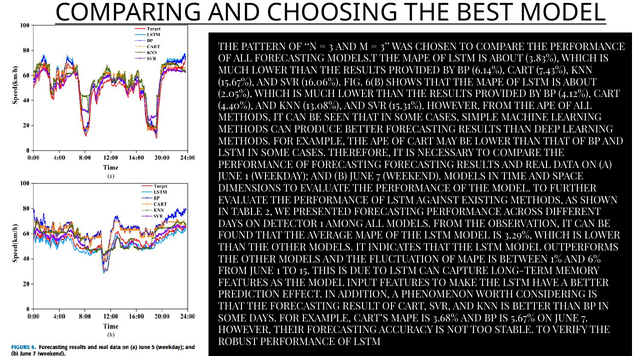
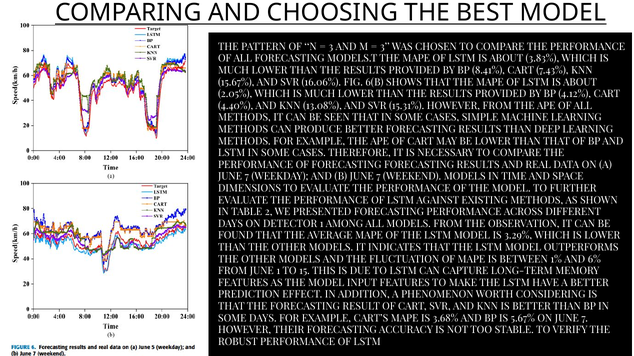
6.14%: 6.14% -> 8.41%
1 at (247, 177): 1 -> 7
